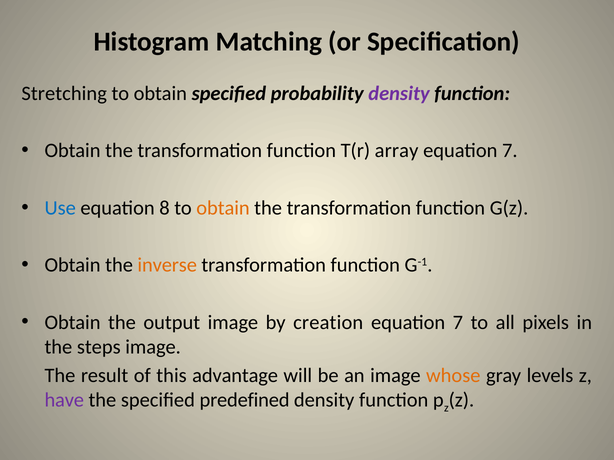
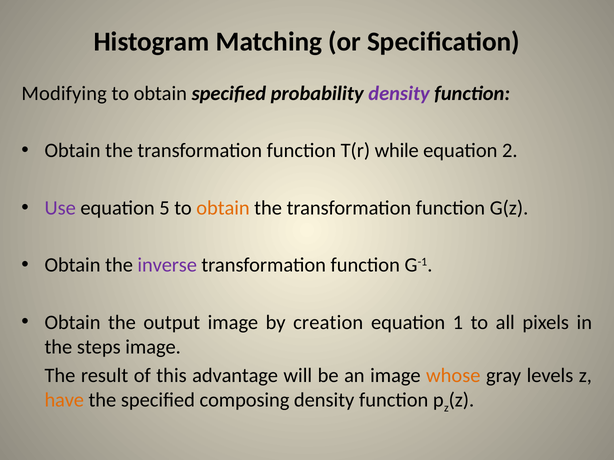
Stretching: Stretching -> Modifying
array: array -> while
7 at (510, 151): 7 -> 2
Use colour: blue -> purple
8: 8 -> 5
inverse colour: orange -> purple
7 at (458, 323): 7 -> 1
have colour: purple -> orange
predefined: predefined -> composing
